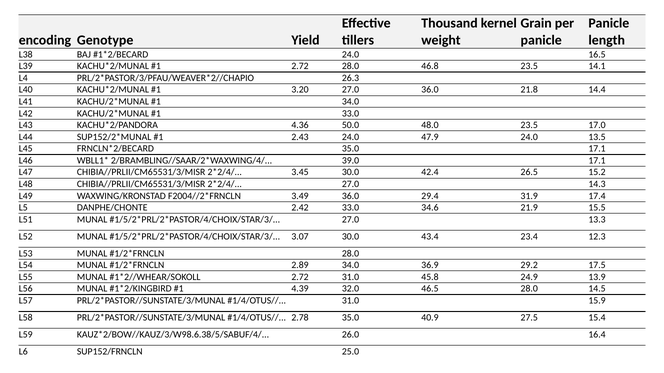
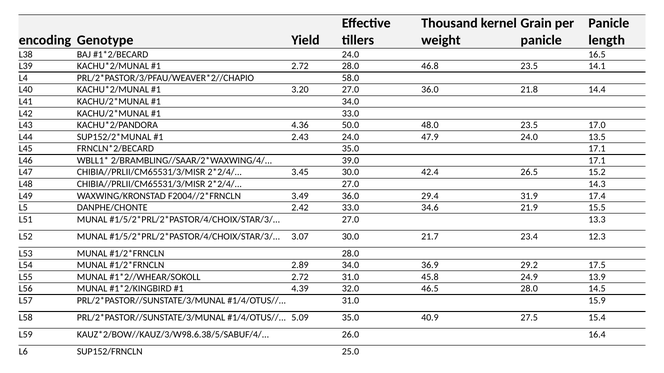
26.3: 26.3 -> 58.0
43.4: 43.4 -> 21.7
2.78: 2.78 -> 5.09
